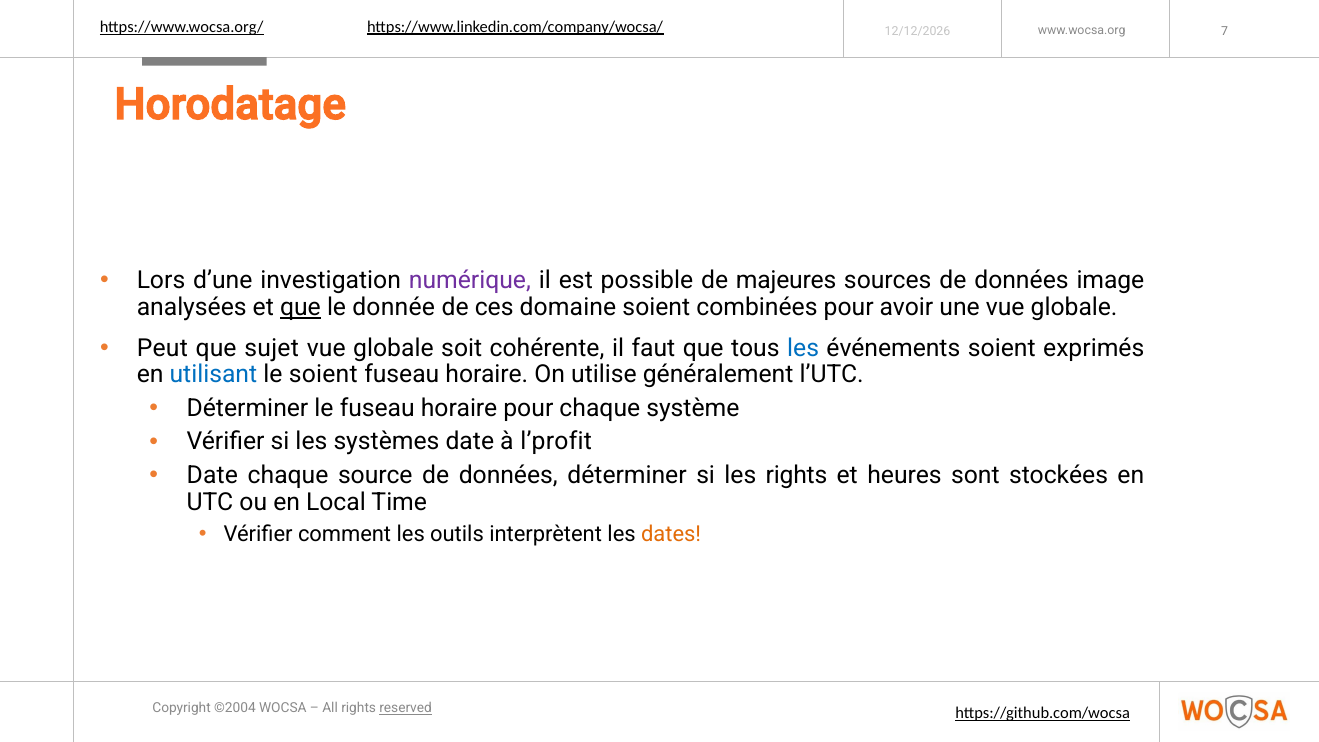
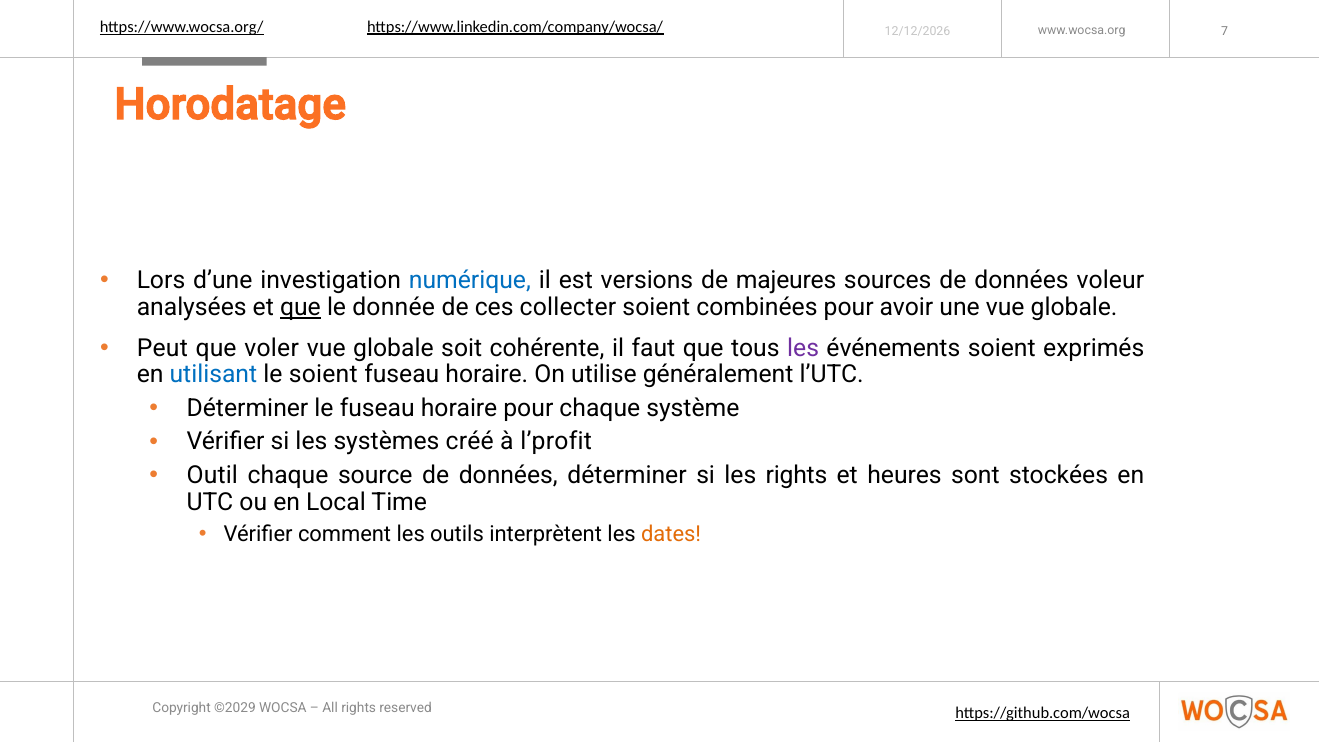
numérique colour: purple -> blue
possible: possible -> versions
image: image -> voleur
domaine: domaine -> collecter
sujet: sujet -> voler
les at (803, 348) colour: blue -> purple
systèmes date: date -> créé
Date at (212, 475): Date -> Outil
©2004: ©2004 -> ©2029
reserved underline: present -> none
